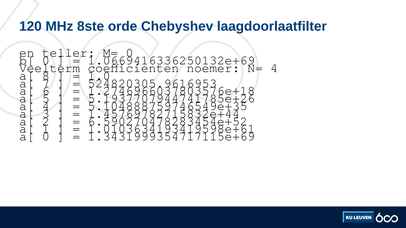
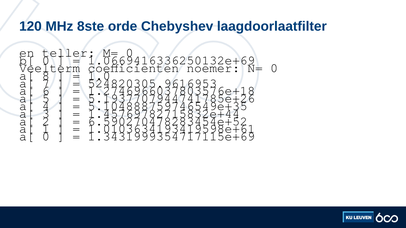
N= 4: 4 -> 0
